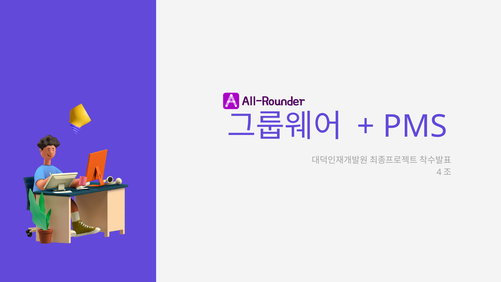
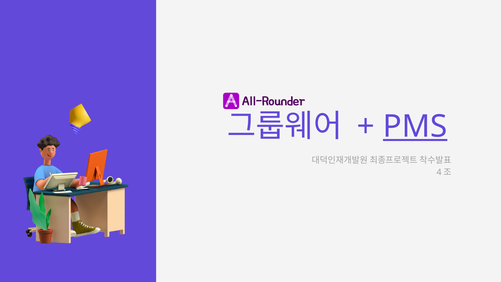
PMS underline: none -> present
